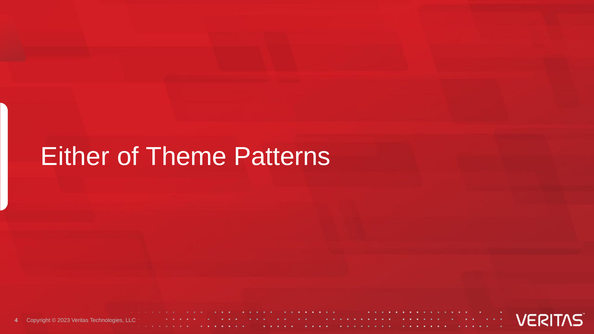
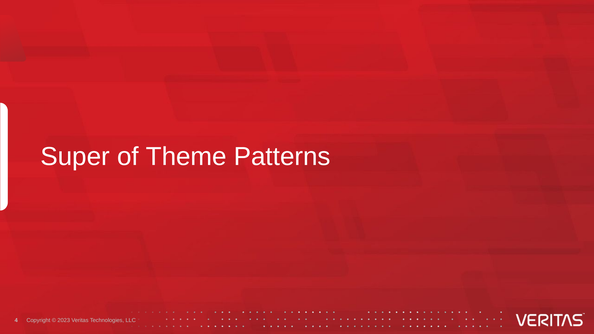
Either: Either -> Super
